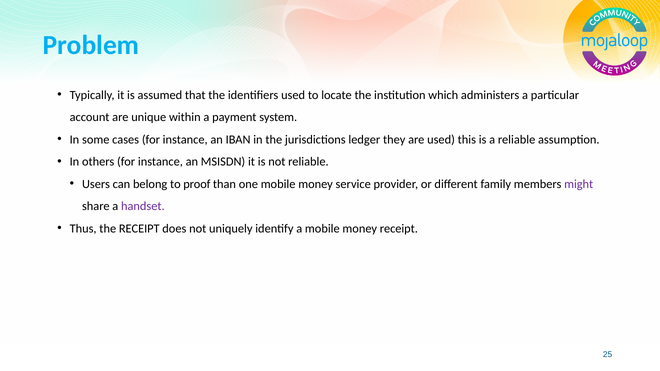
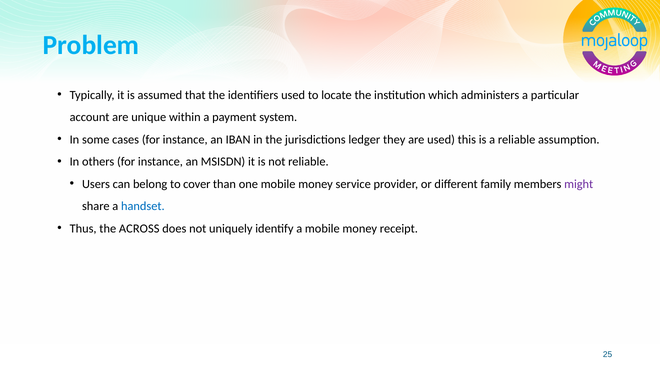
proof: proof -> cover
handset colour: purple -> blue
the RECEIPT: RECEIPT -> ACROSS
